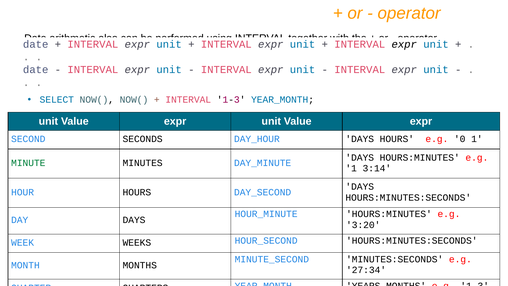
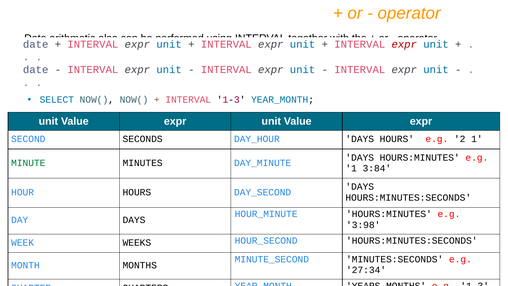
expr at (404, 44) colour: black -> red
0: 0 -> 2
3:14: 3:14 -> 3:84
3:20: 3:20 -> 3:98
